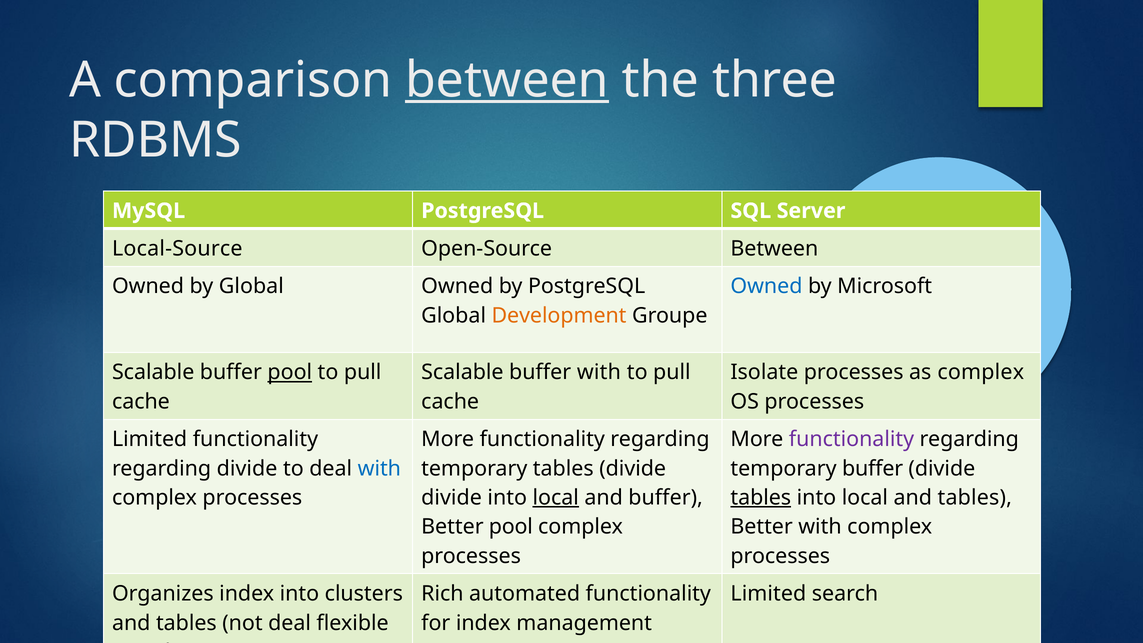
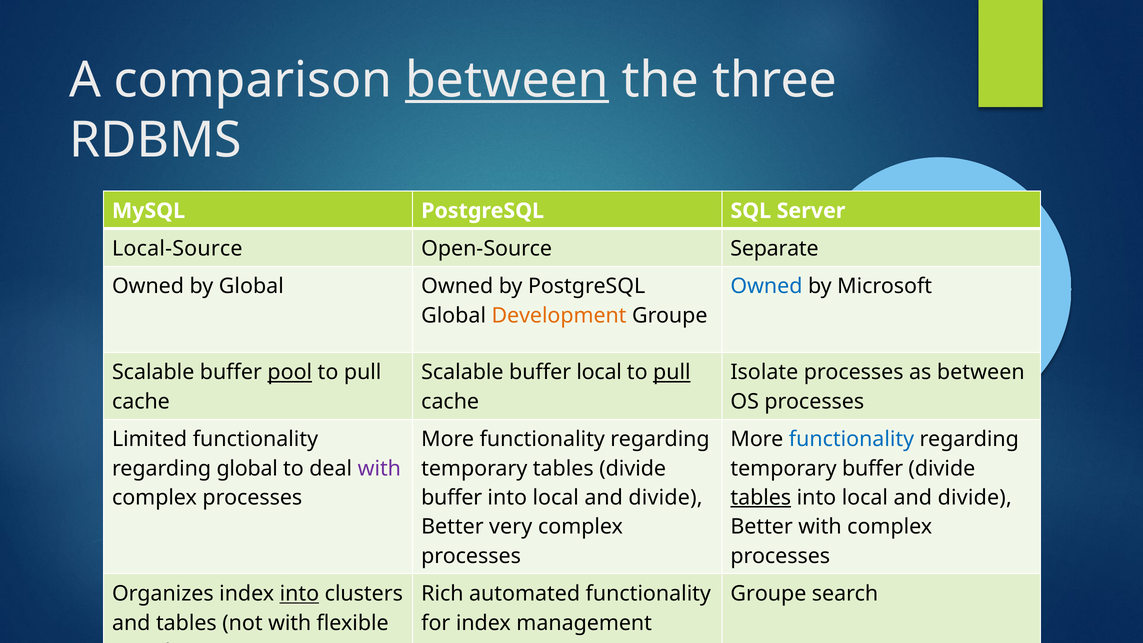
Open-Source Between: Between -> Separate
buffer with: with -> local
pull at (672, 372) underline: none -> present
as complex: complex -> between
functionality at (851, 439) colour: purple -> blue
regarding divide: divide -> global
with at (379, 468) colour: blue -> purple
divide at (452, 498): divide -> buffer
local at (556, 498) underline: present -> none
buffer at (666, 498): buffer -> divide
tables at (975, 498): tables -> divide
Better pool: pool -> very
into at (299, 594) underline: none -> present
Limited at (768, 594): Limited -> Groupe
not deal: deal -> with
